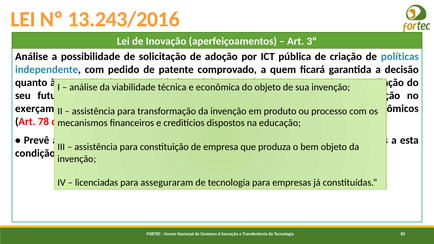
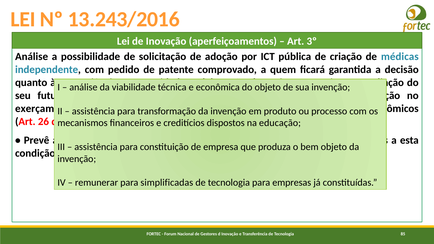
políticas: políticas -> médicas
78: 78 -> 26
licenciadas: licenciadas -> remunerar
asseguraram: asseguraram -> simplificadas
